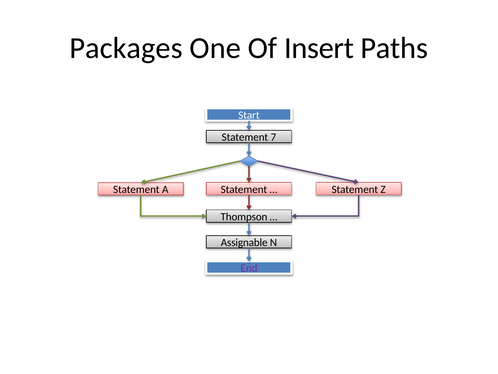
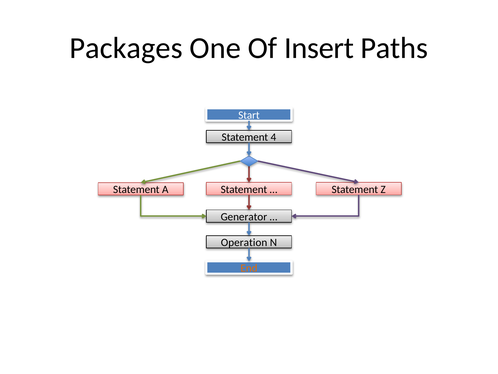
7: 7 -> 4
Thompson: Thompson -> Generator
Assignable: Assignable -> Operation
End colour: purple -> orange
